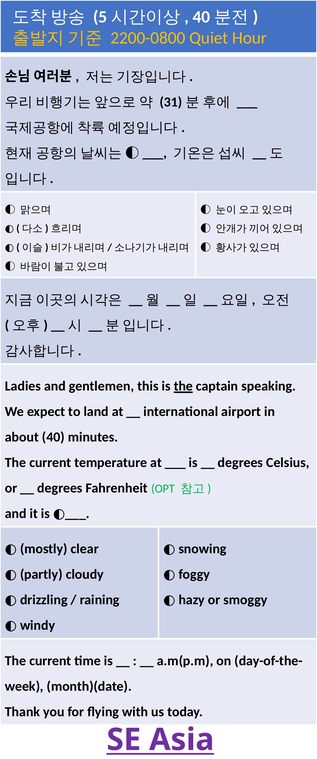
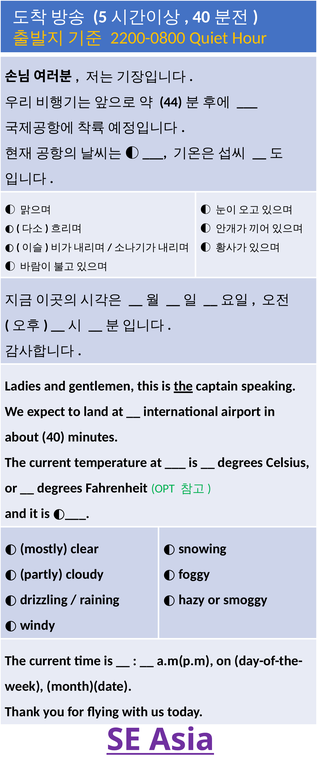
31: 31 -> 44
